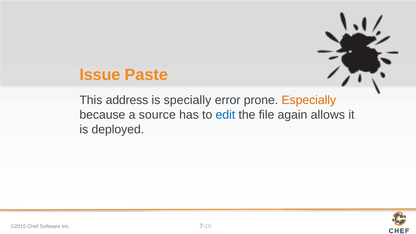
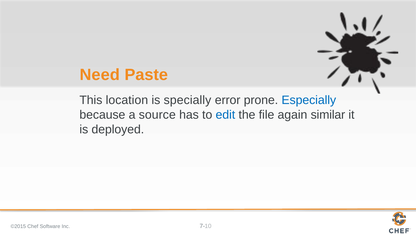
Issue: Issue -> Need
address: address -> location
Especially colour: orange -> blue
allows: allows -> similar
